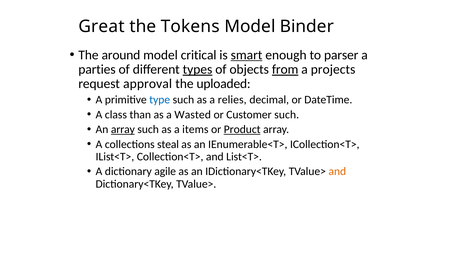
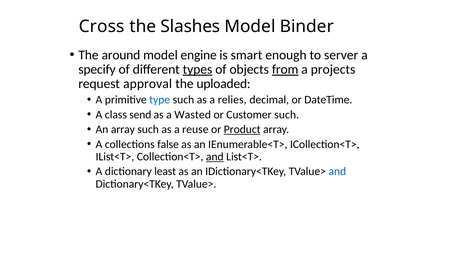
Great: Great -> Cross
Tokens: Tokens -> Slashes
critical: critical -> engine
smart underline: present -> none
parser: parser -> server
parties: parties -> specify
than: than -> send
array at (123, 130) underline: present -> none
items: items -> reuse
steal: steal -> false
and at (215, 157) underline: none -> present
agile: agile -> least
and at (337, 172) colour: orange -> blue
